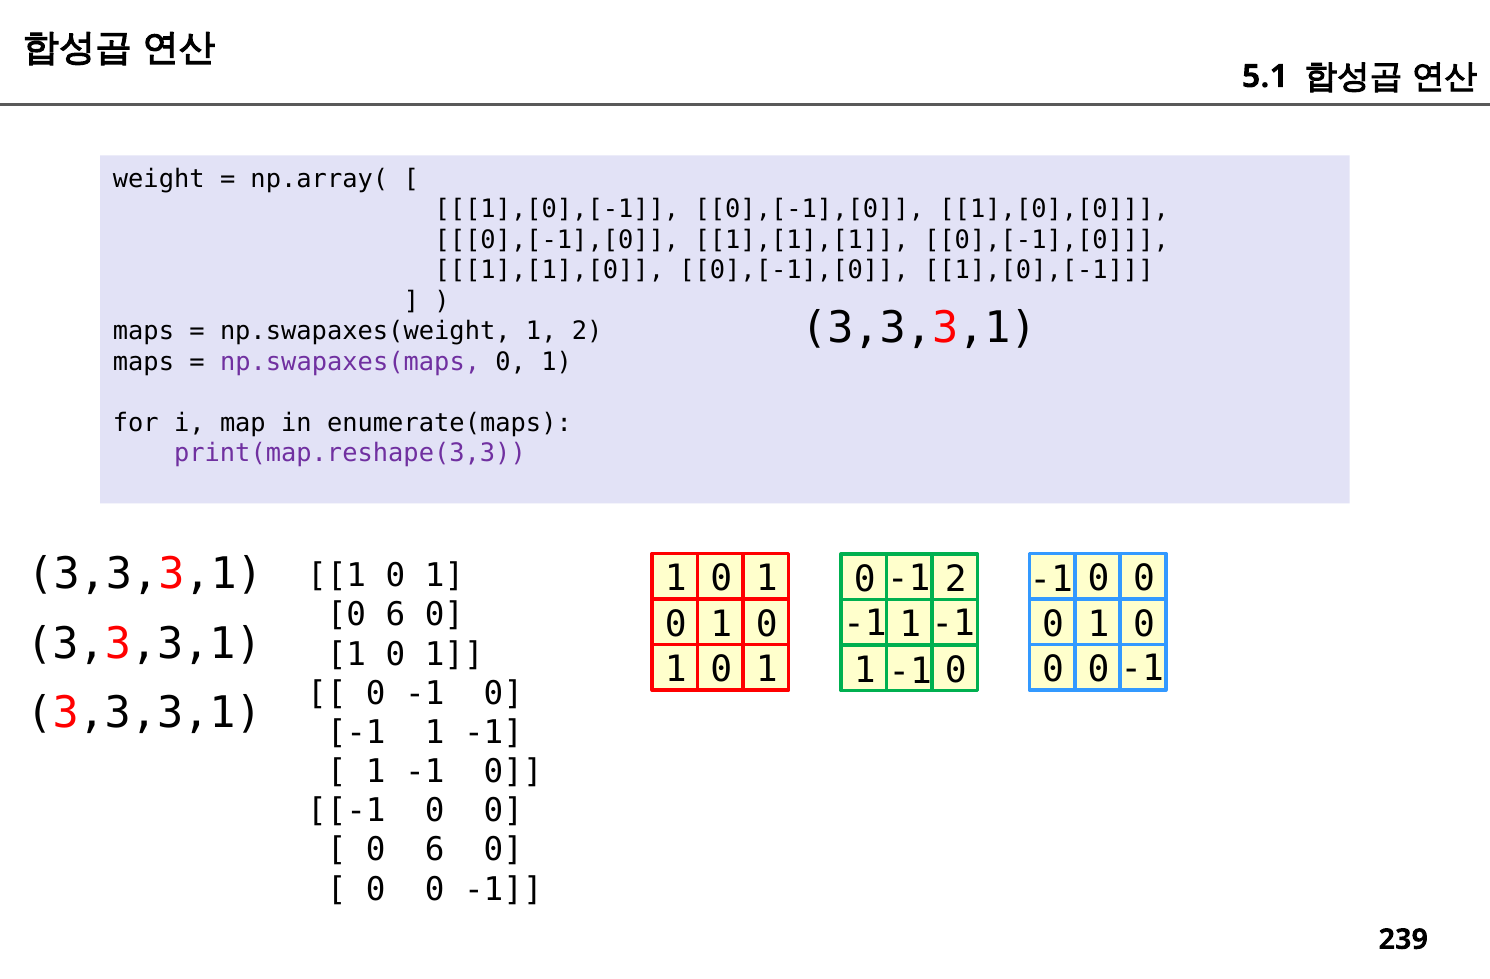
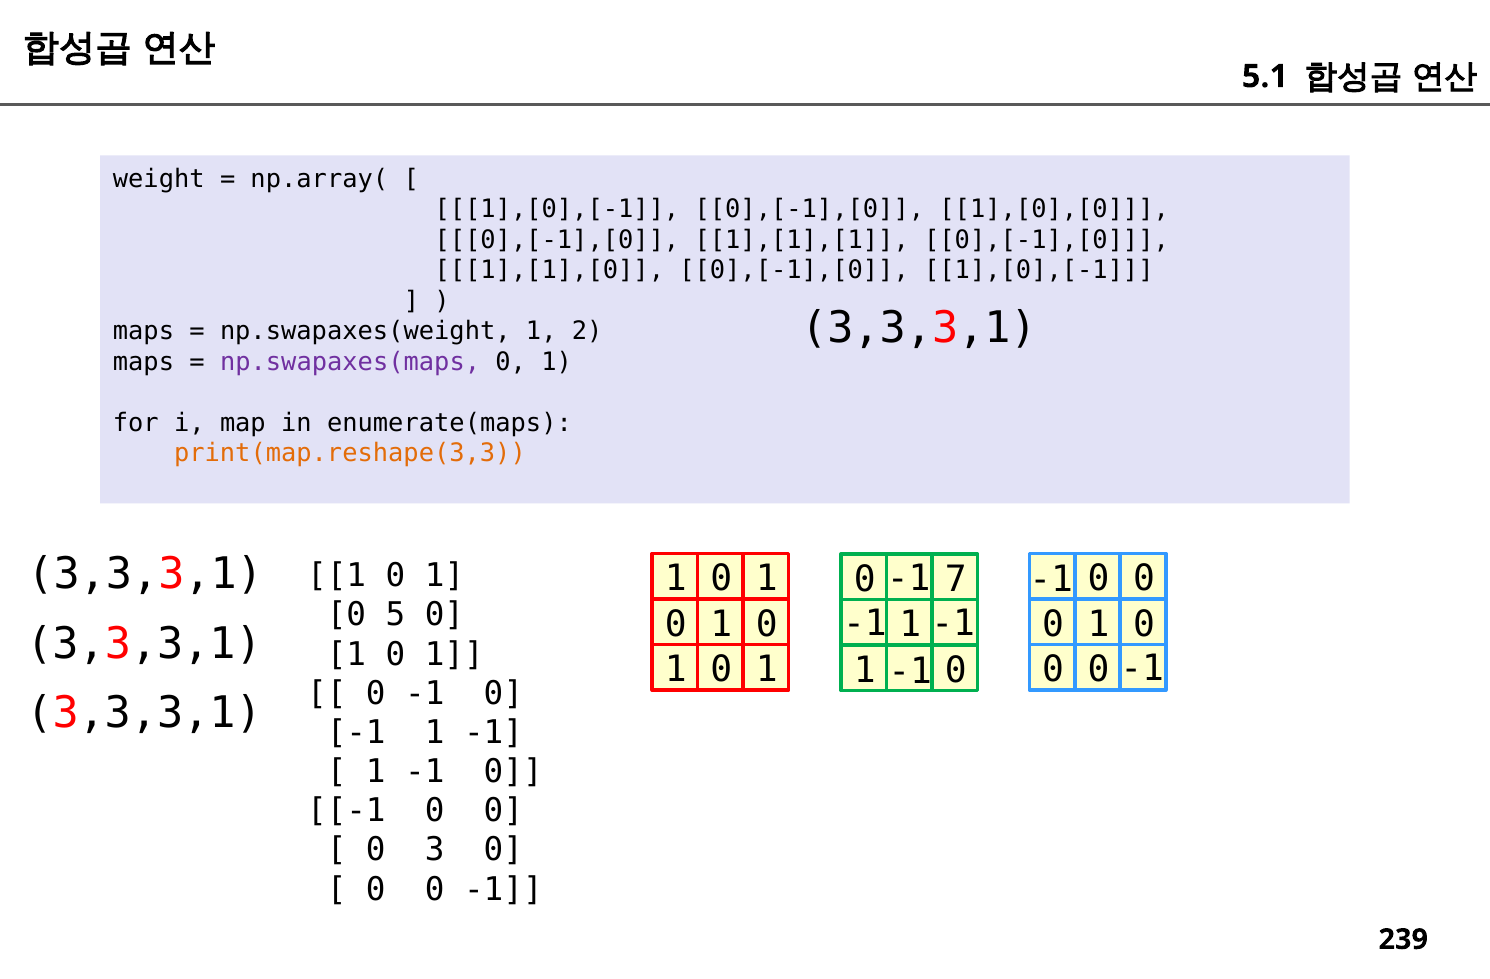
print(map.reshape(3,3 colour: purple -> orange
0 2: 2 -> 7
6 at (395, 615): 6 -> 5
6 at (435, 850): 6 -> 3
